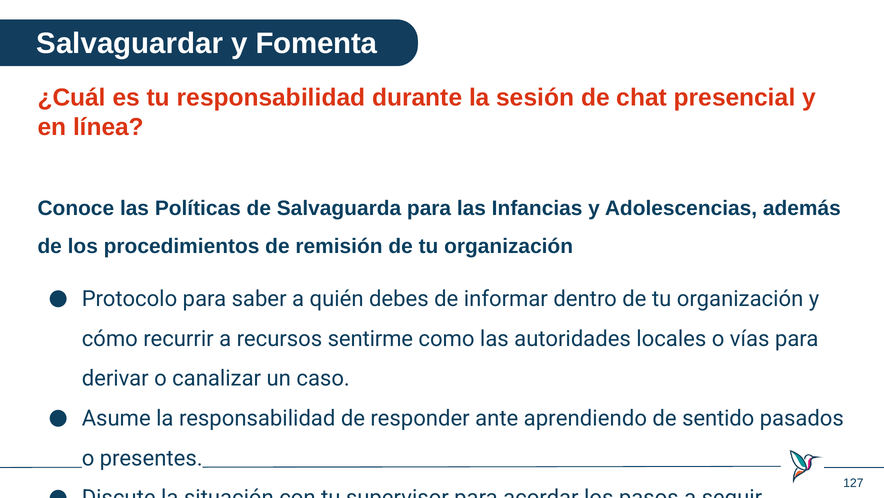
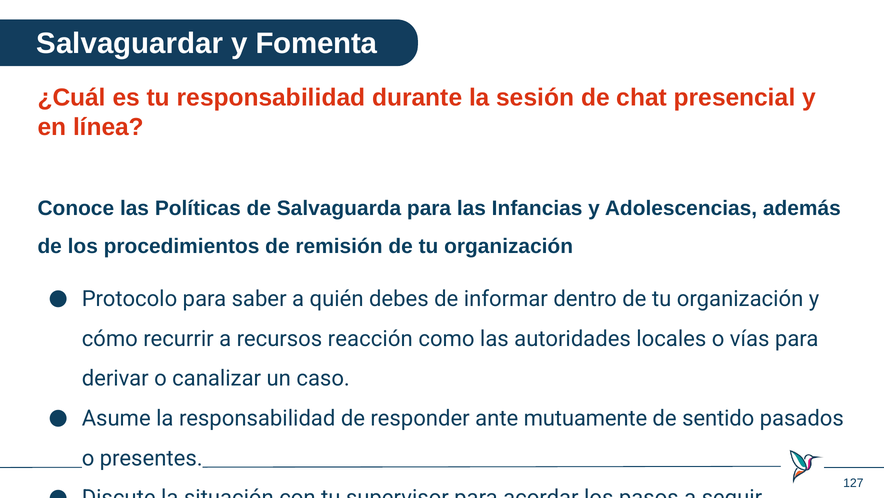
sentirme: sentirme -> reacción
aprendiendo: aprendiendo -> mutuamente
